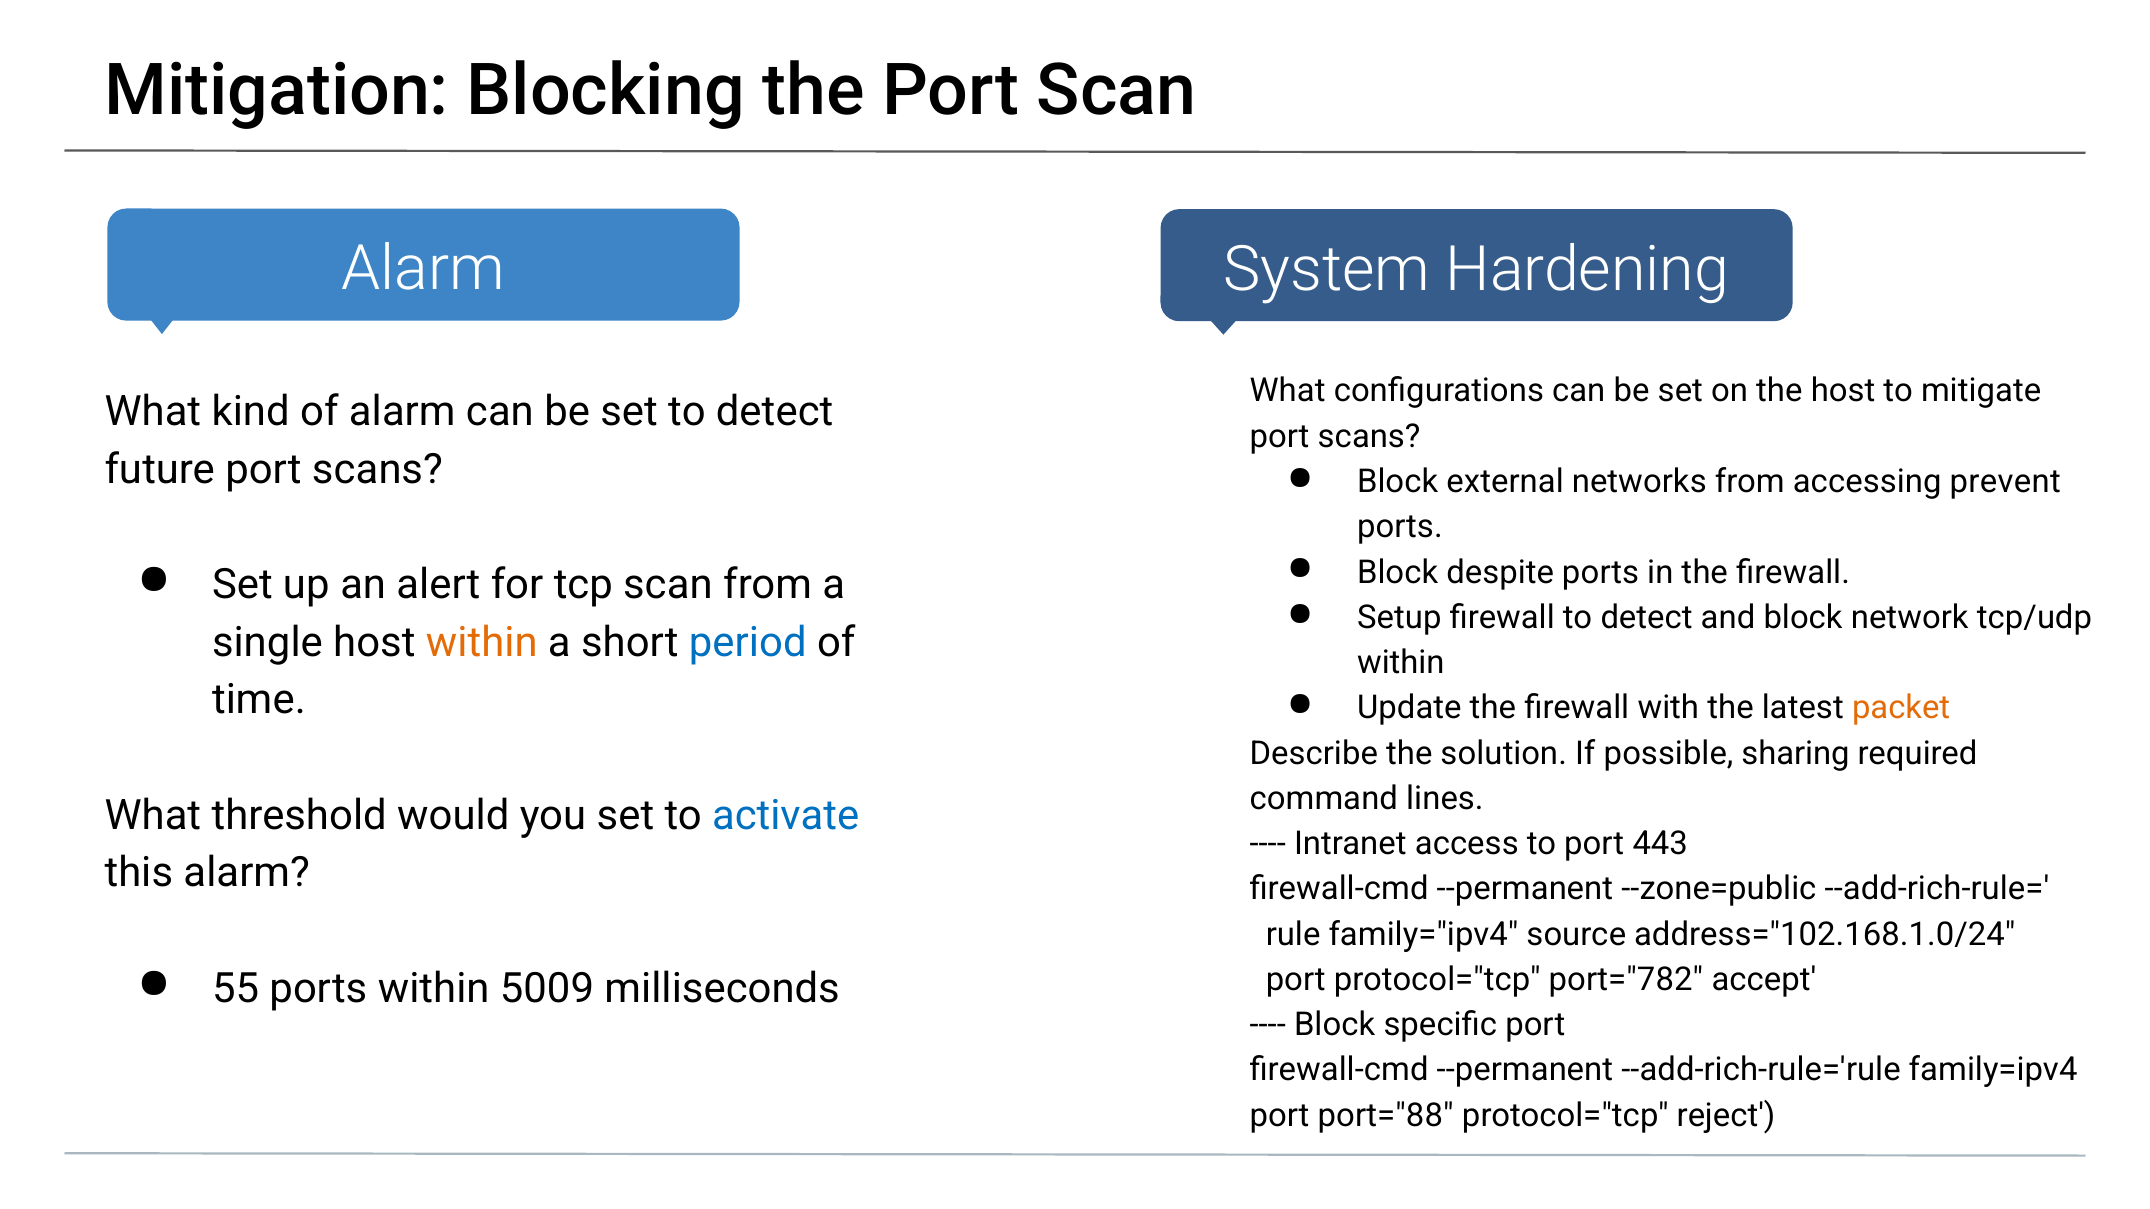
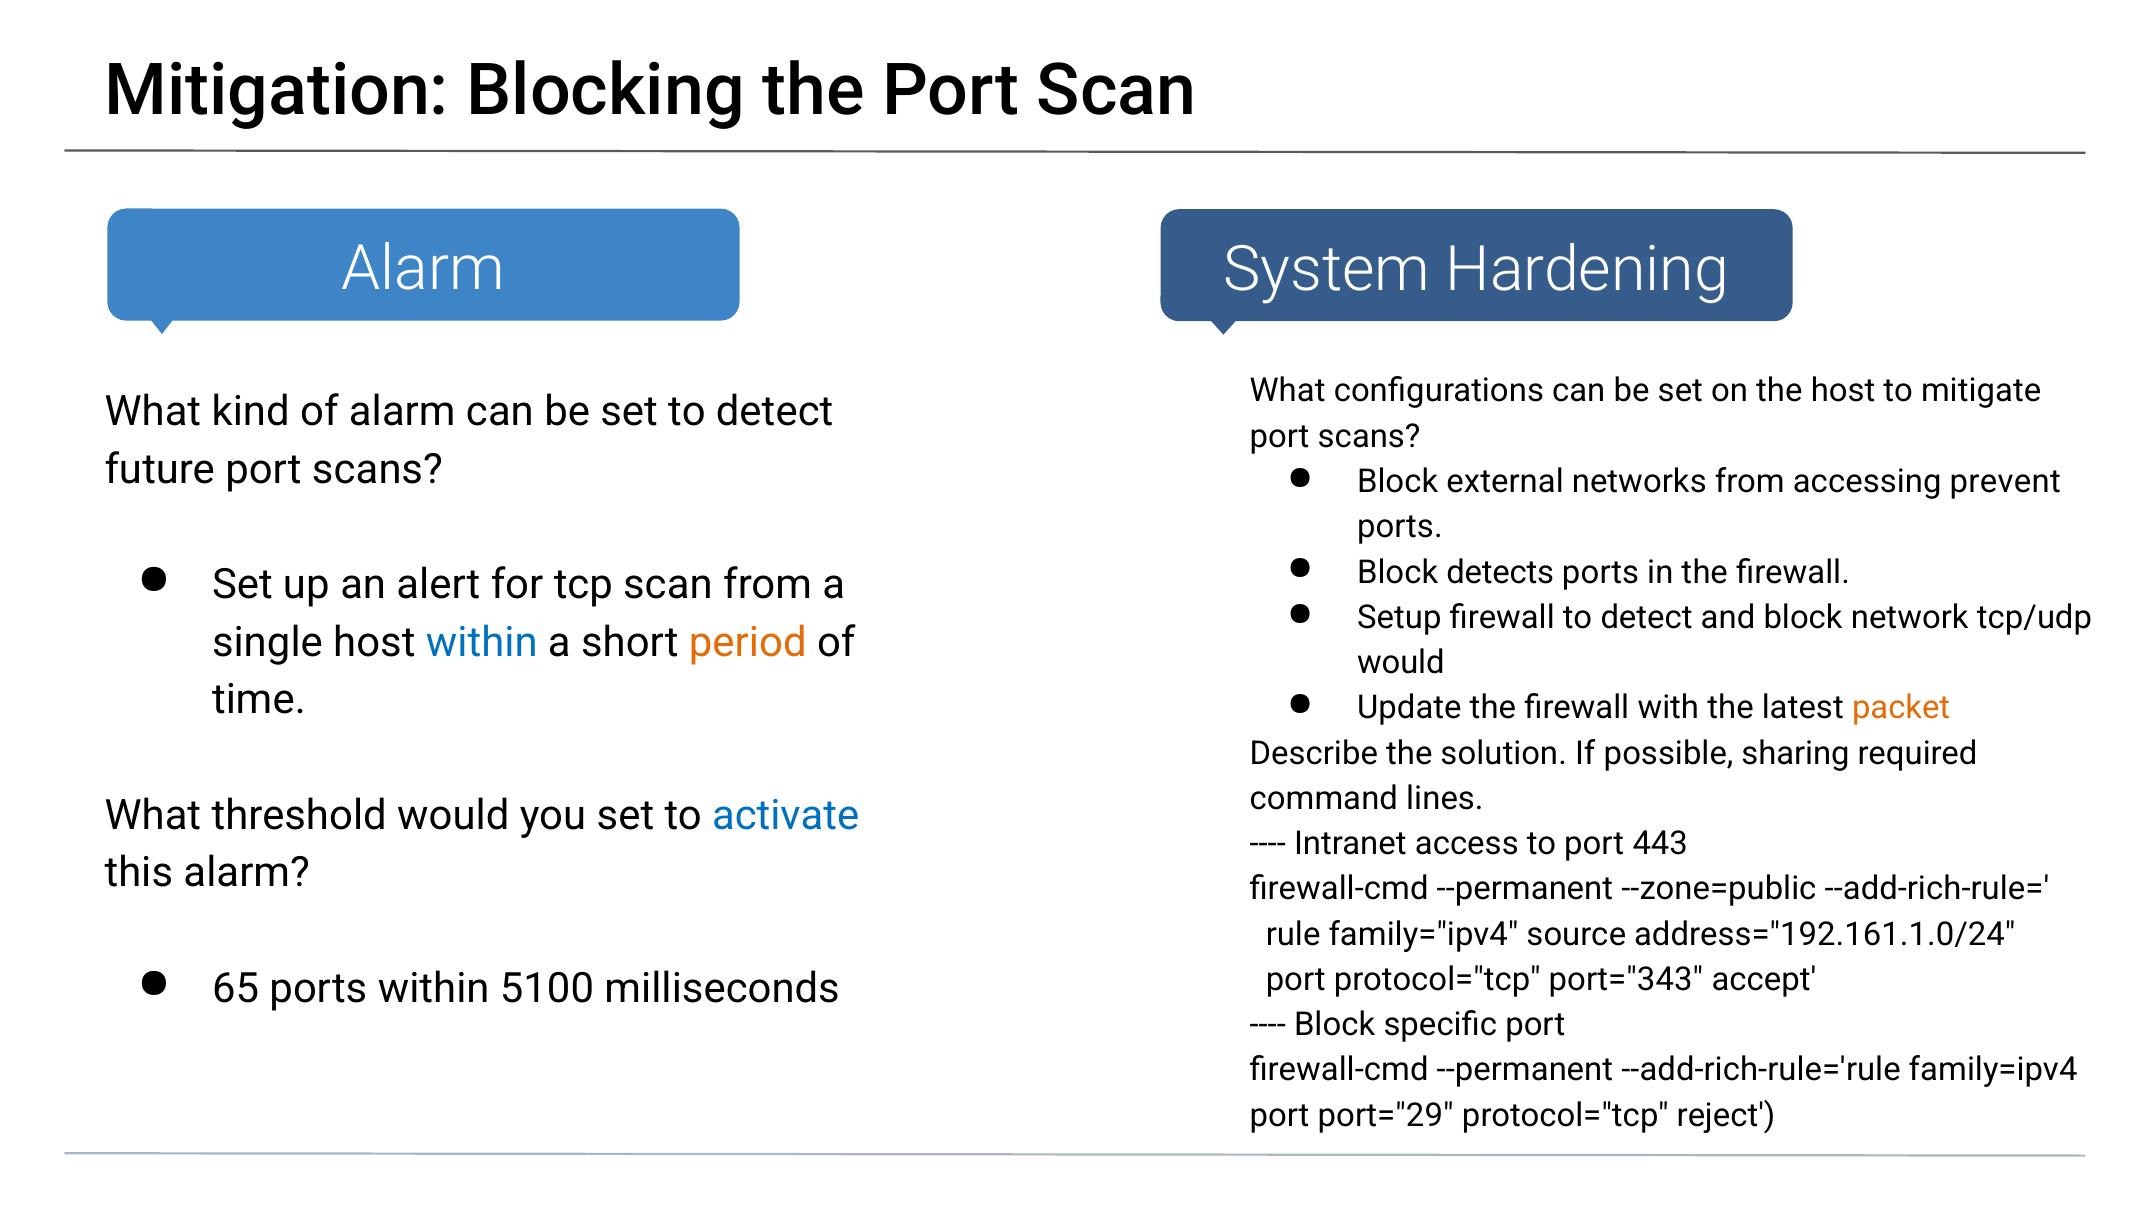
despite: despite -> detects
within at (482, 643) colour: orange -> blue
period colour: blue -> orange
within at (1401, 663): within -> would
address="102.168.1.0/24: address="102.168.1.0/24 -> address="192.161.1.0/24
port="782: port="782 -> port="343
55: 55 -> 65
5009: 5009 -> 5100
port="88: port="88 -> port="29
